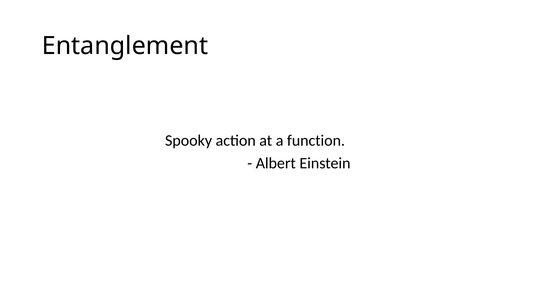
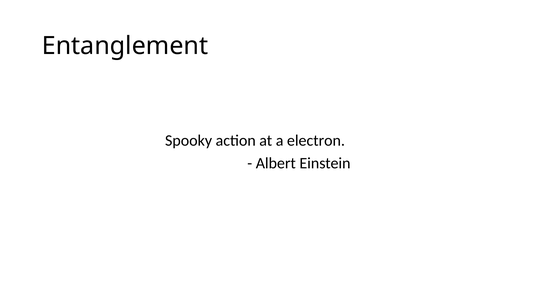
function: function -> electron
